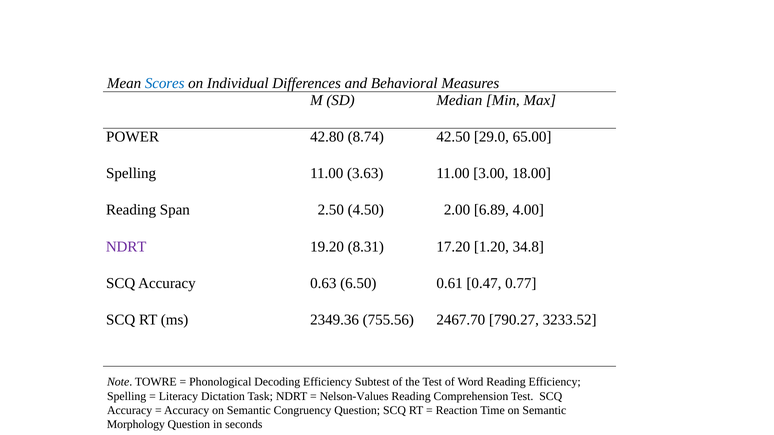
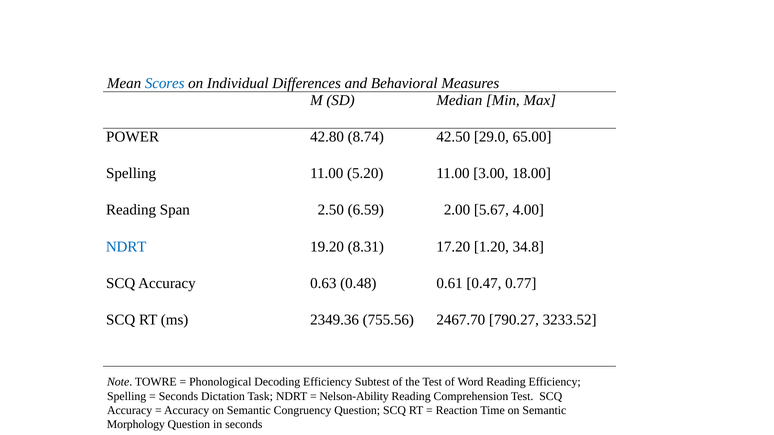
3.63: 3.63 -> 5.20
4.50: 4.50 -> 6.59
6.89: 6.89 -> 5.67
NDRT at (126, 247) colour: purple -> blue
6.50: 6.50 -> 0.48
Literacy at (178, 396): Literacy -> Seconds
Nelson-Values: Nelson-Values -> Nelson-Ability
